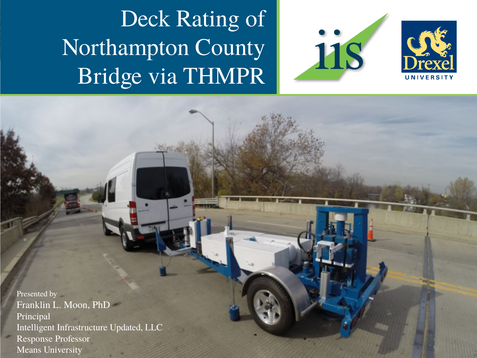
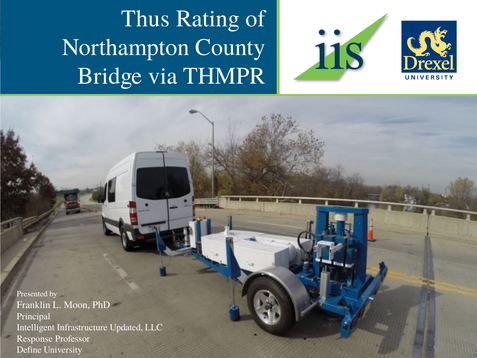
Deck: Deck -> Thus
Means: Means -> Define
